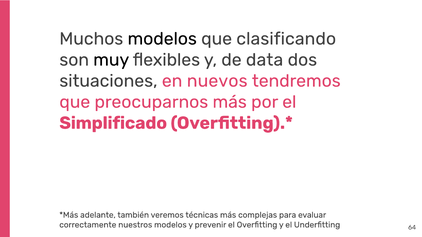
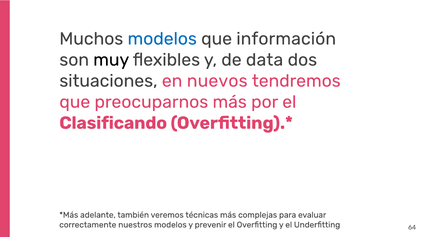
modelos at (162, 39) colour: black -> blue
clasificando: clasificando -> información
Simplificado: Simplificado -> Clasificando
